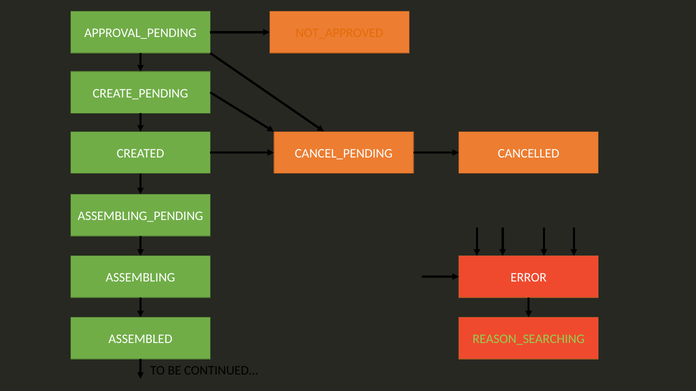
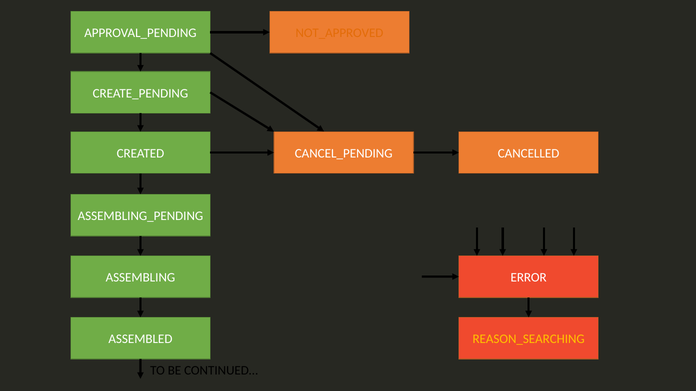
REASON_SEARCHING colour: light green -> yellow
